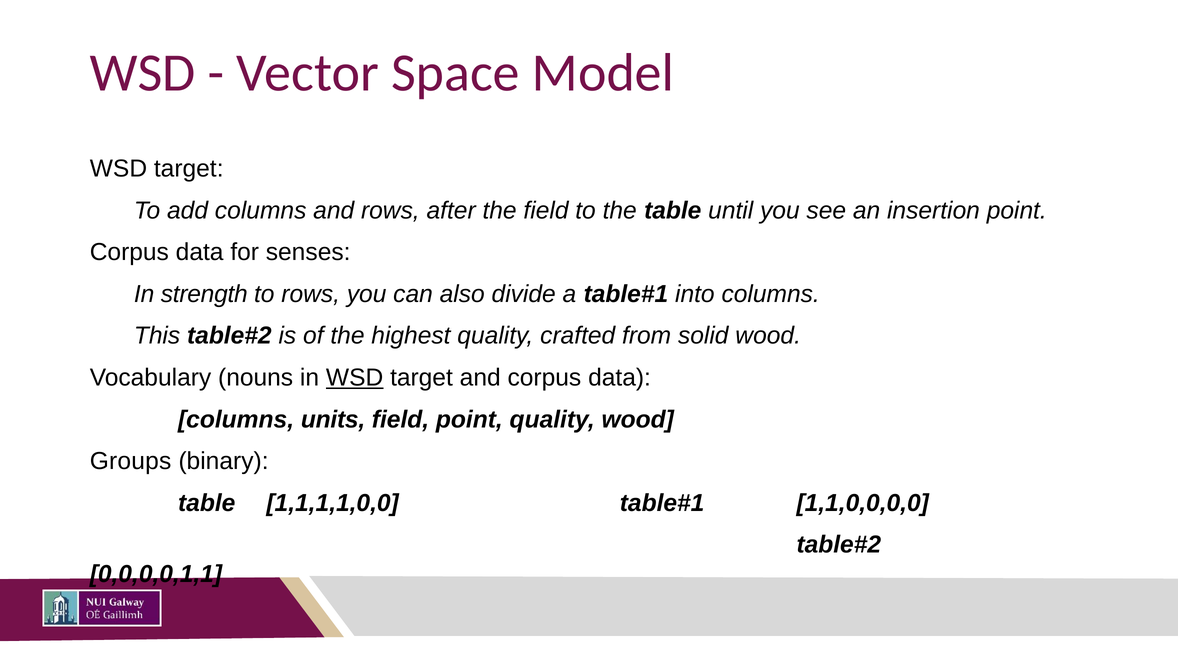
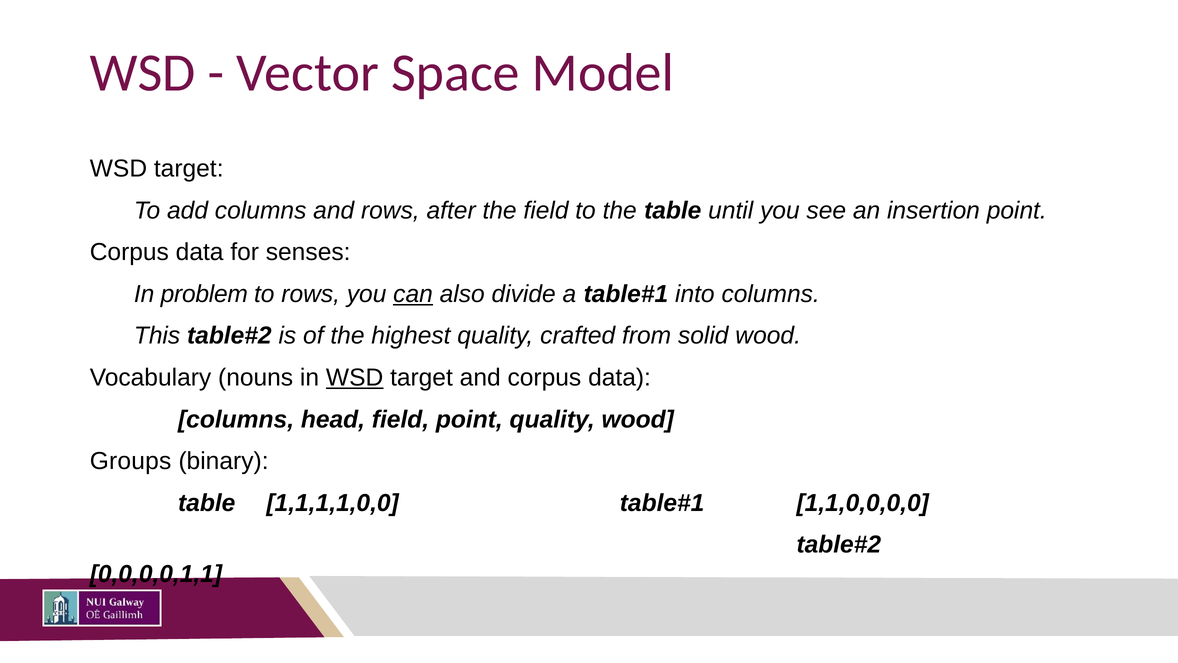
strength: strength -> problem
can underline: none -> present
units: units -> head
